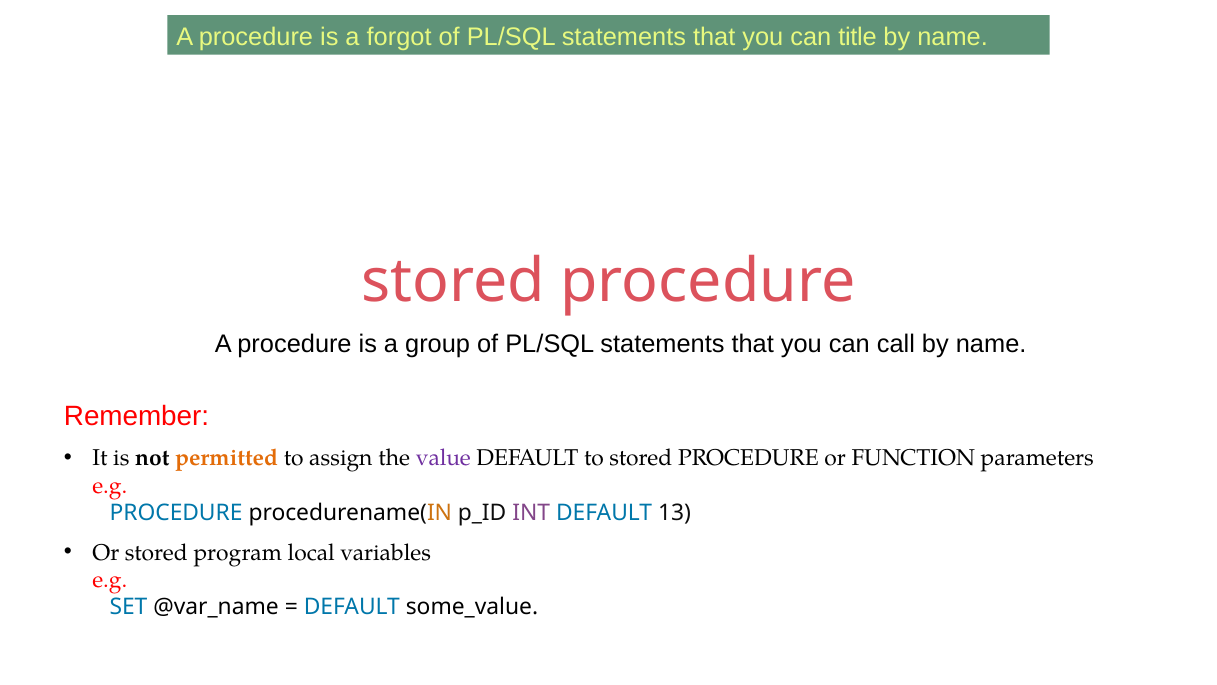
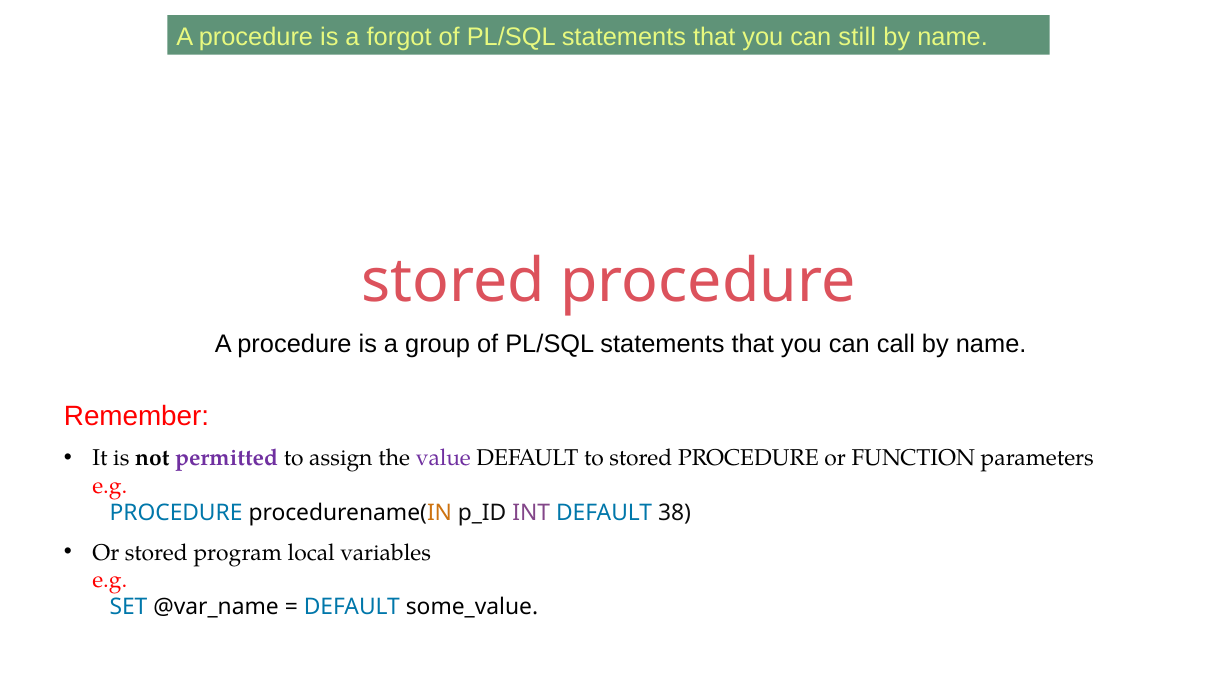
title: title -> still
permitted colour: orange -> purple
13: 13 -> 38
